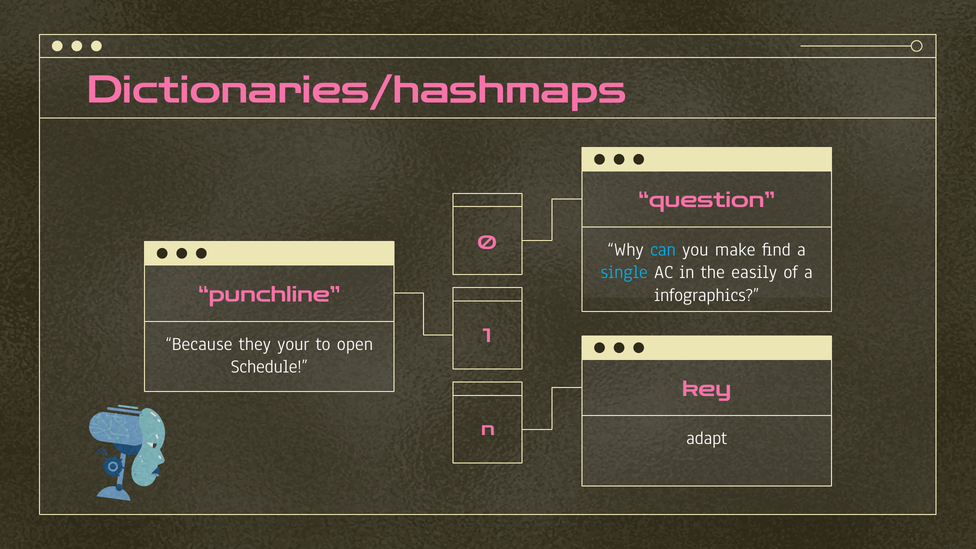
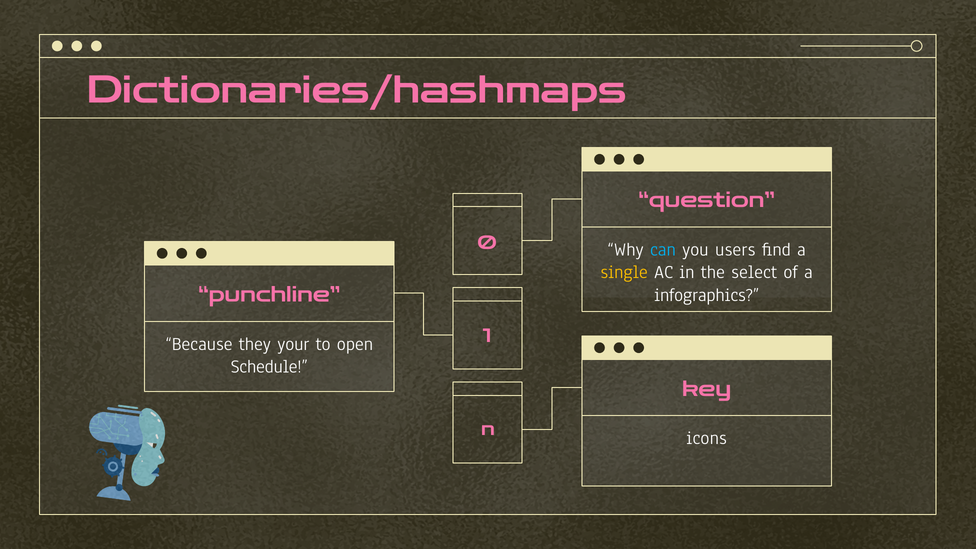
make: make -> users
single colour: light blue -> yellow
easily: easily -> select
adapt: adapt -> icons
